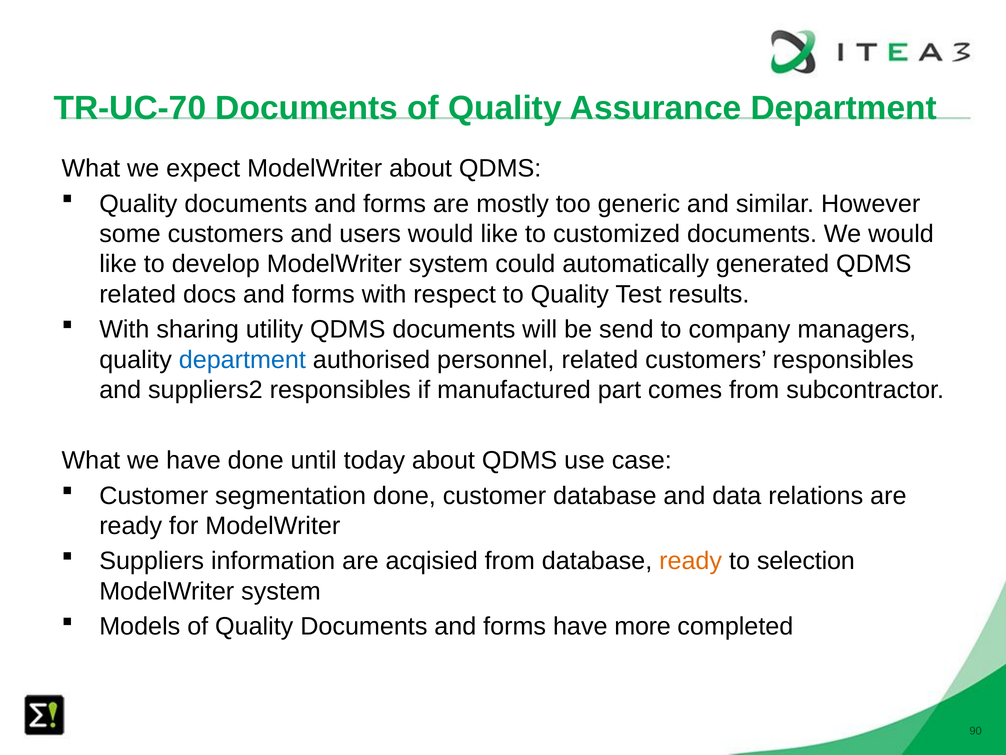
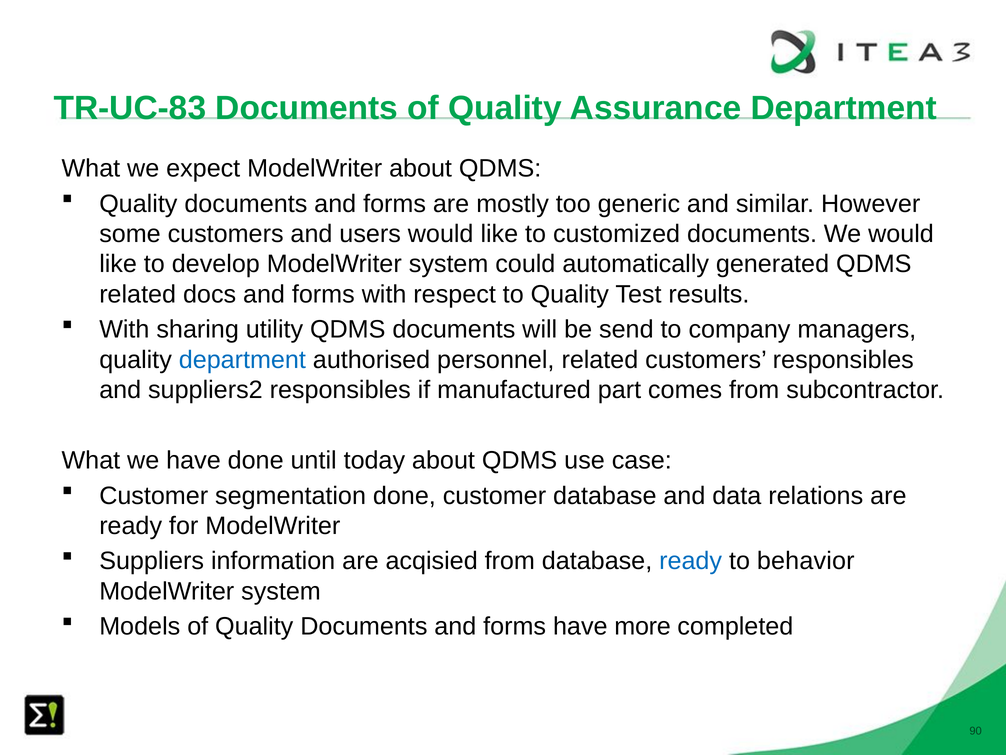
TR-UC-70: TR-UC-70 -> TR-UC-83
ready at (691, 561) colour: orange -> blue
selection: selection -> behavior
